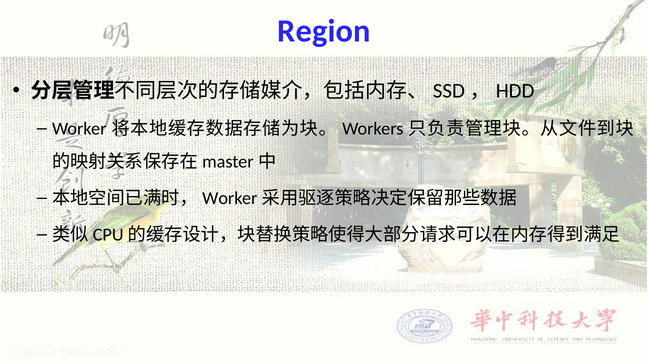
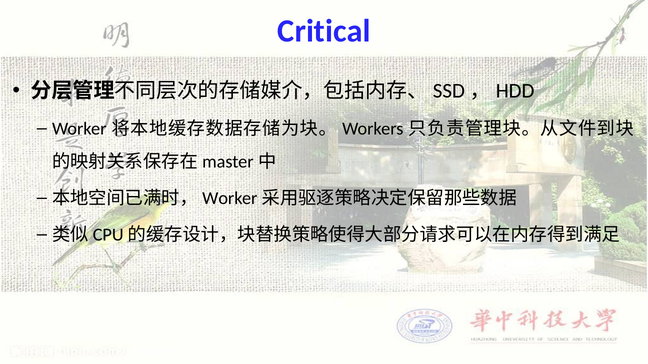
Region: Region -> Critical
